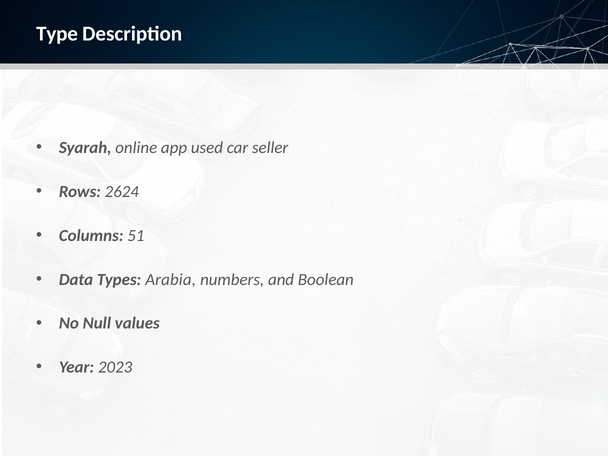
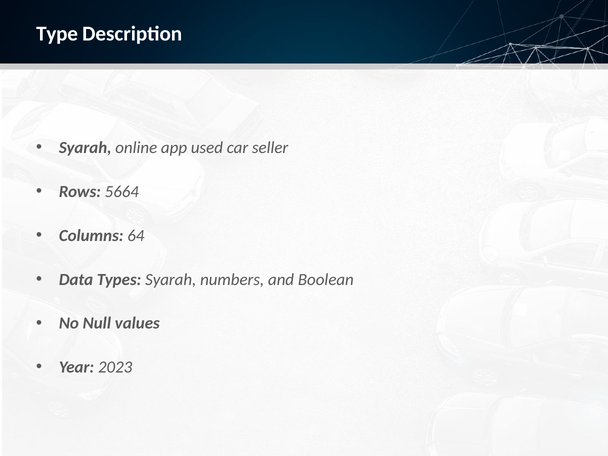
2624: 2624 -> 5664
51: 51 -> 64
Types Arabia: Arabia -> Syarah
